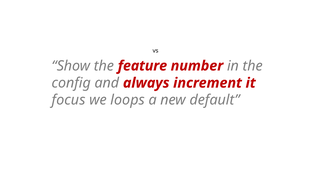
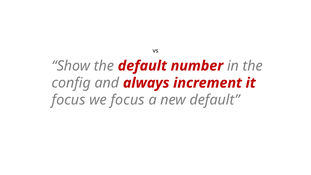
the feature: feature -> default
we loops: loops -> focus
